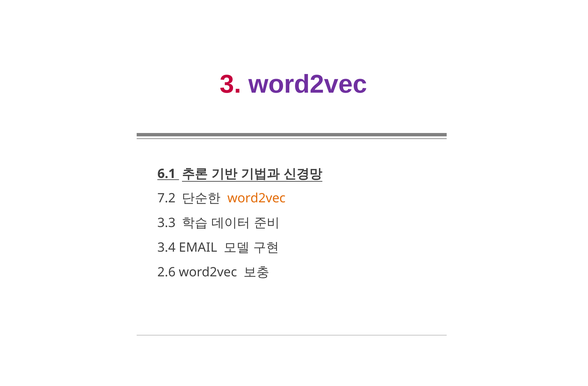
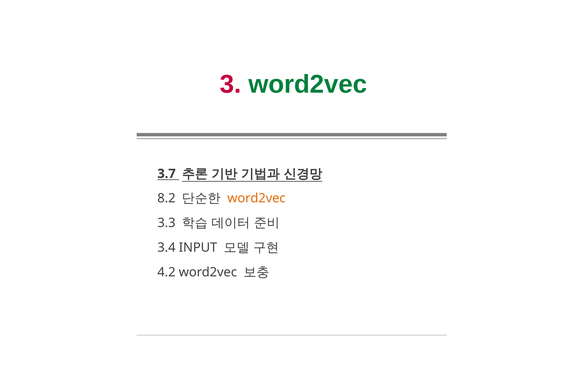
word2vec at (308, 85) colour: purple -> green
6.1: 6.1 -> 3.7
7.2: 7.2 -> 8.2
EMAIL: EMAIL -> INPUT
2.6: 2.6 -> 4.2
